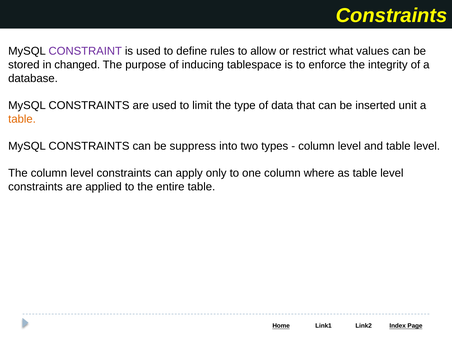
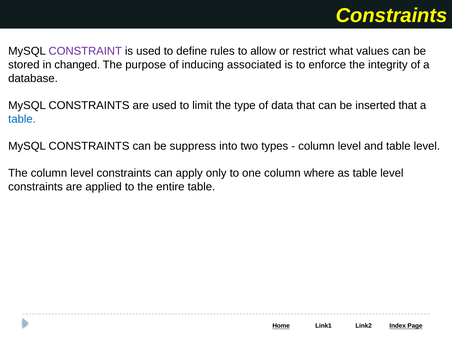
tablespace: tablespace -> associated
inserted unit: unit -> that
table at (22, 119) colour: orange -> blue
